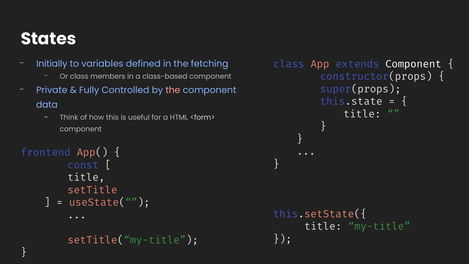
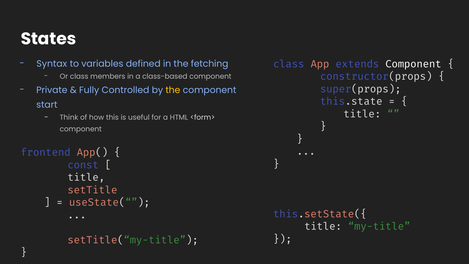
Initially: Initially -> Syntax
the at (173, 90) colour: pink -> yellow
data: data -> start
